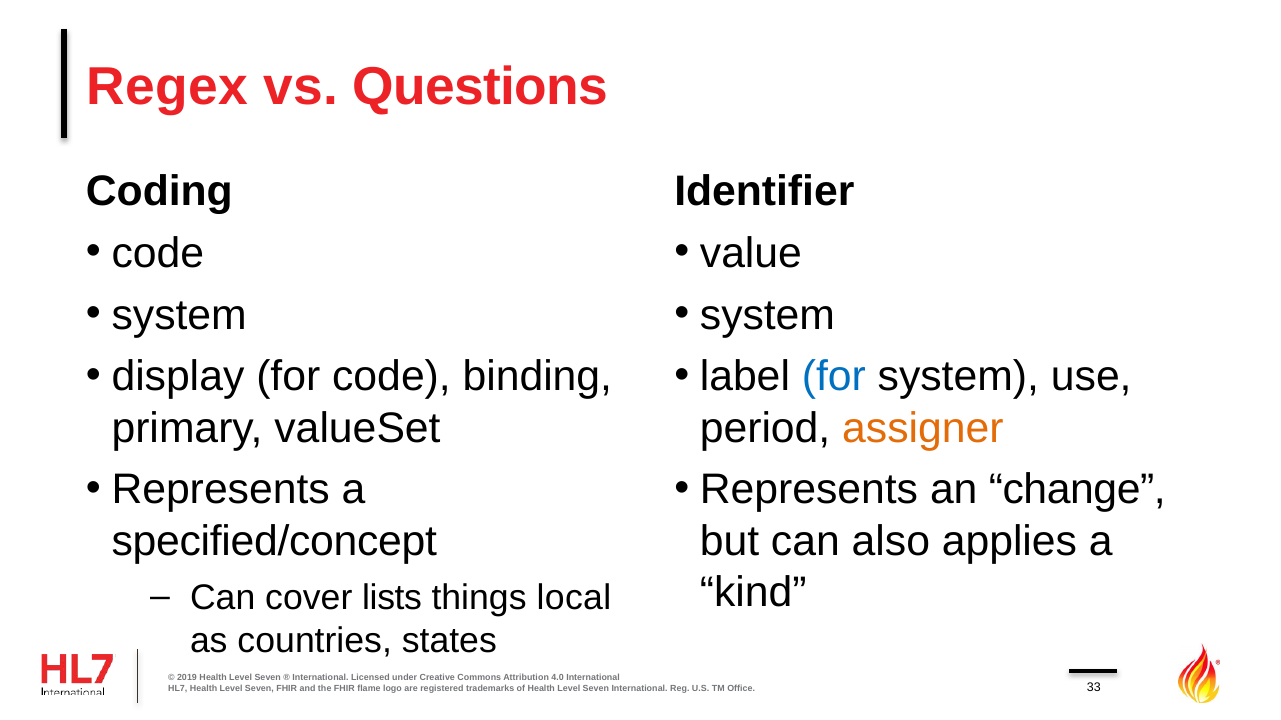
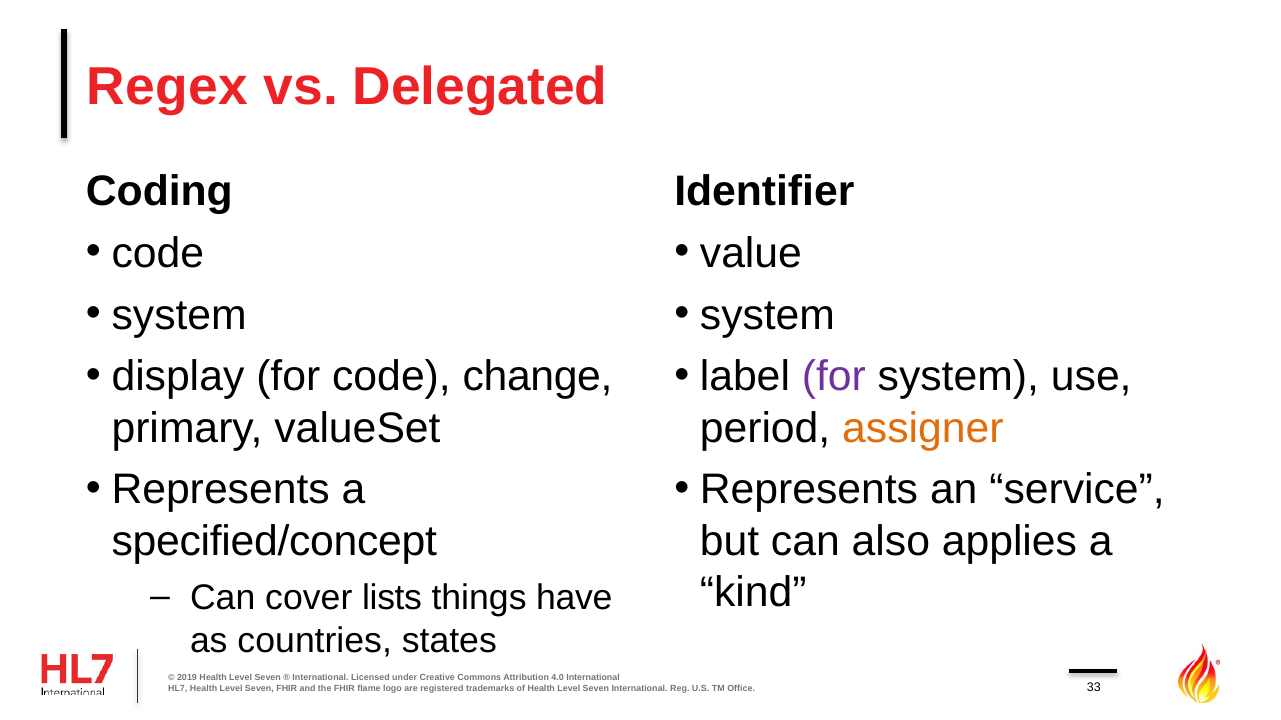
Questions: Questions -> Delegated
binding: binding -> change
for at (834, 377) colour: blue -> purple
change: change -> service
local: local -> have
